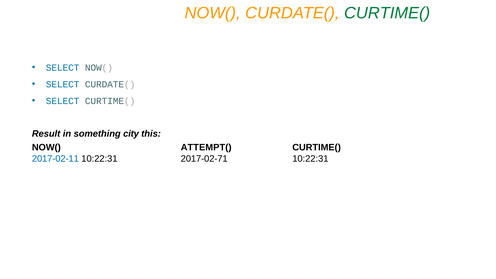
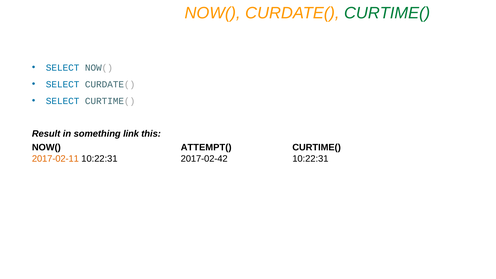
city: city -> link
2017-02-11 colour: blue -> orange
2017-02-71: 2017-02-71 -> 2017-02-42
